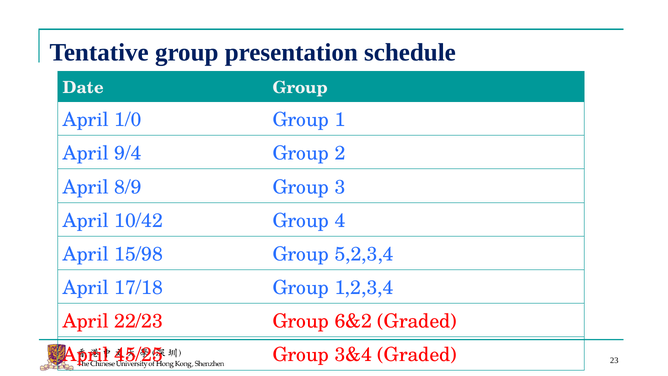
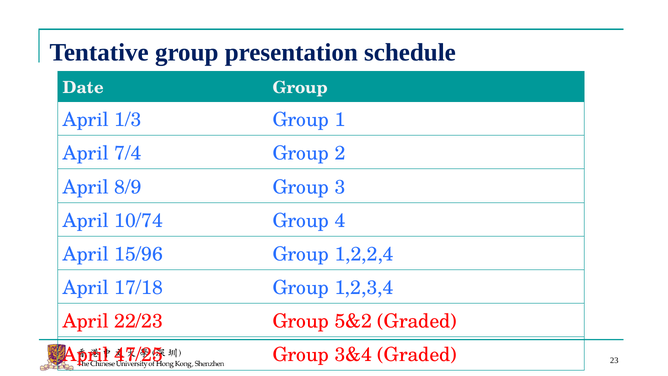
1/0: 1/0 -> 1/3
9/4: 9/4 -> 7/4
10/42: 10/42 -> 10/74
15/98: 15/98 -> 15/96
5,2,3,4: 5,2,3,4 -> 1,2,2,4
6&2: 6&2 -> 5&2
45/25: 45/25 -> 47/25
